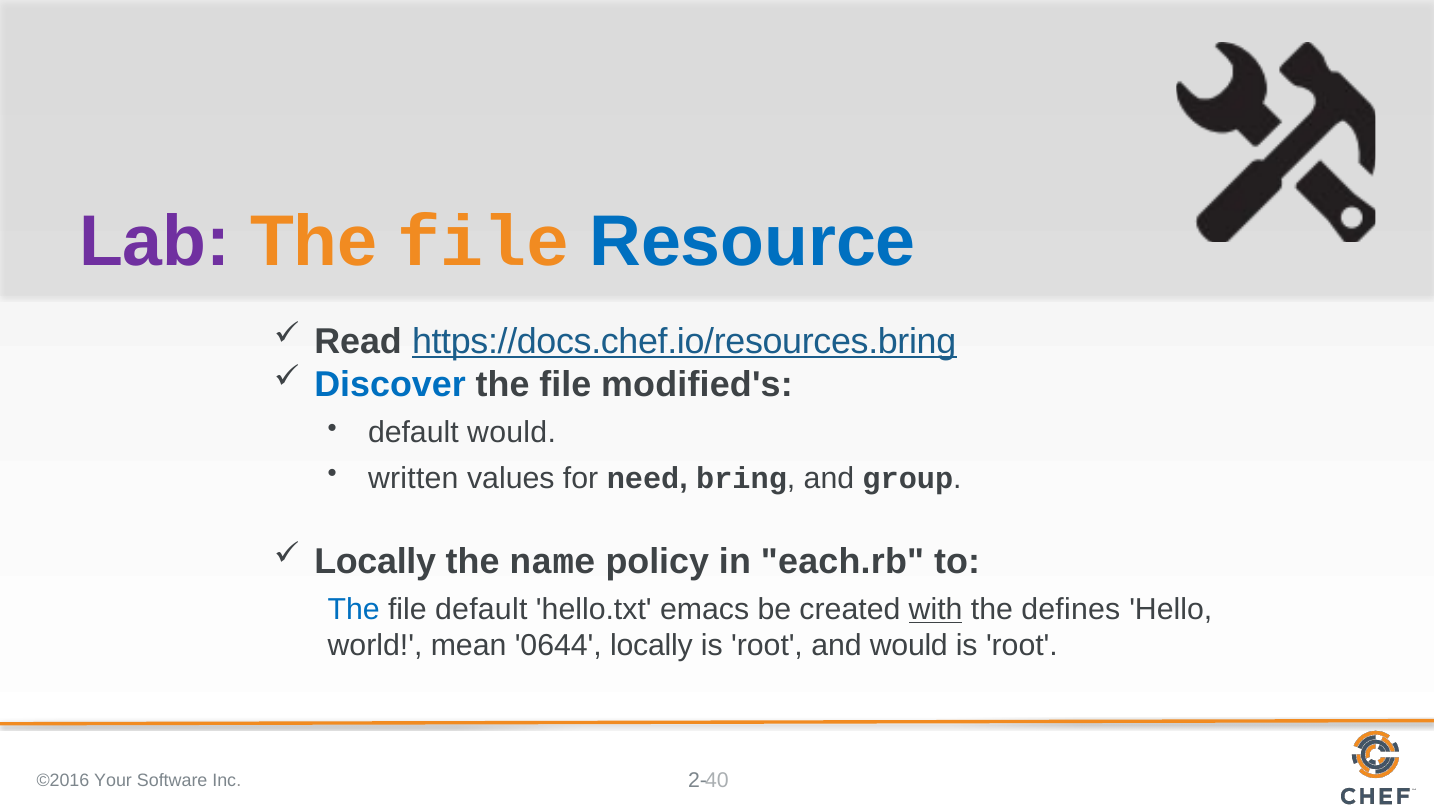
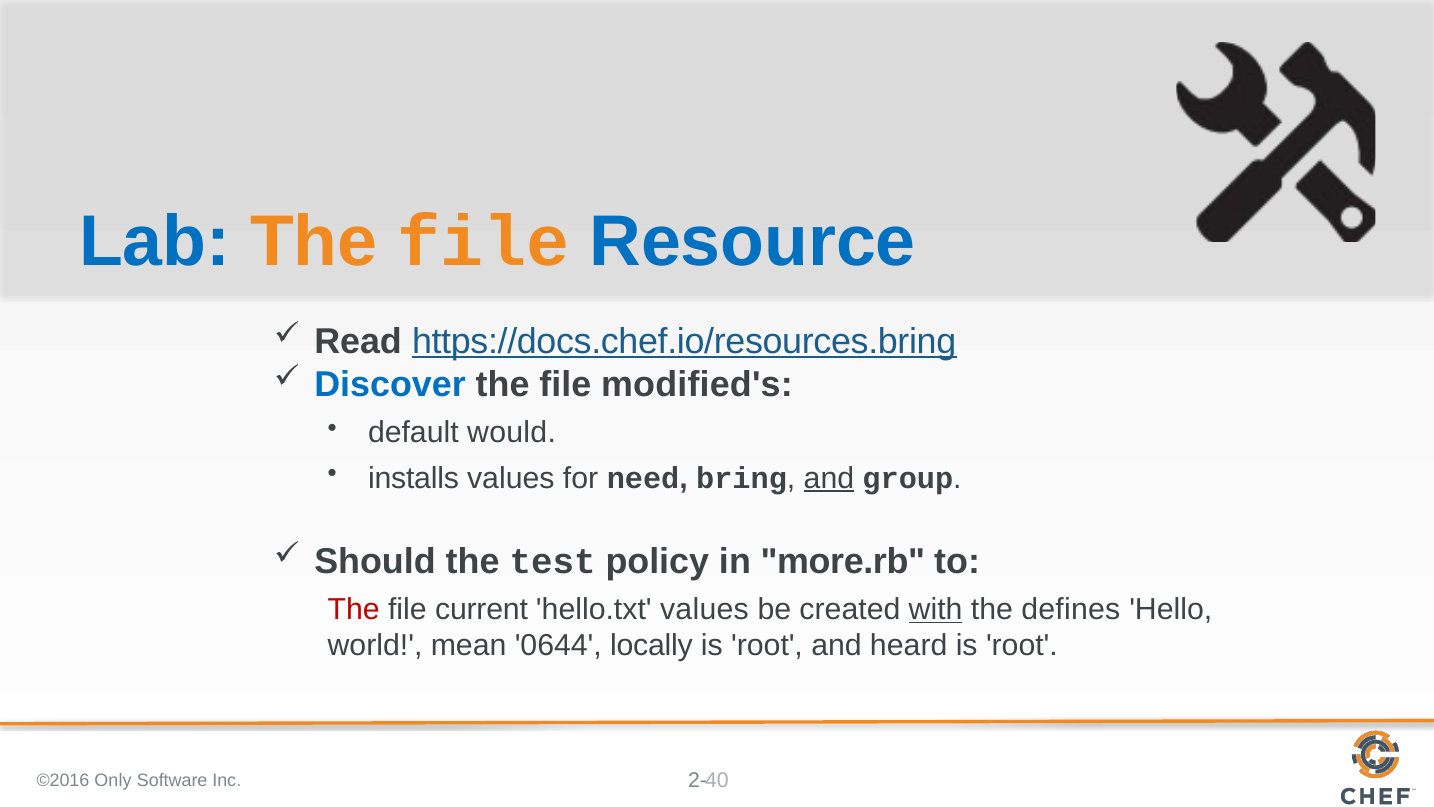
Lab colour: purple -> blue
written: written -> installs
and at (829, 478) underline: none -> present
Locally at (375, 561): Locally -> Should
name: name -> test
each.rb: each.rb -> more.rb
The at (354, 609) colour: blue -> red
file default: default -> current
hello.txt emacs: emacs -> values
and would: would -> heard
Your: Your -> Only
